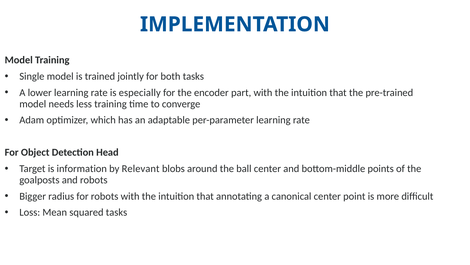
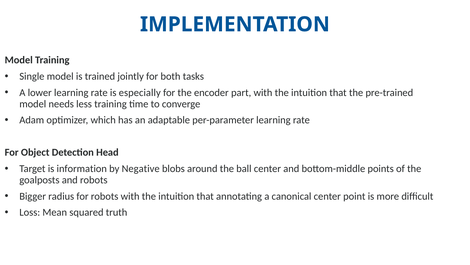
Relevant: Relevant -> Negative
squared tasks: tasks -> truth
